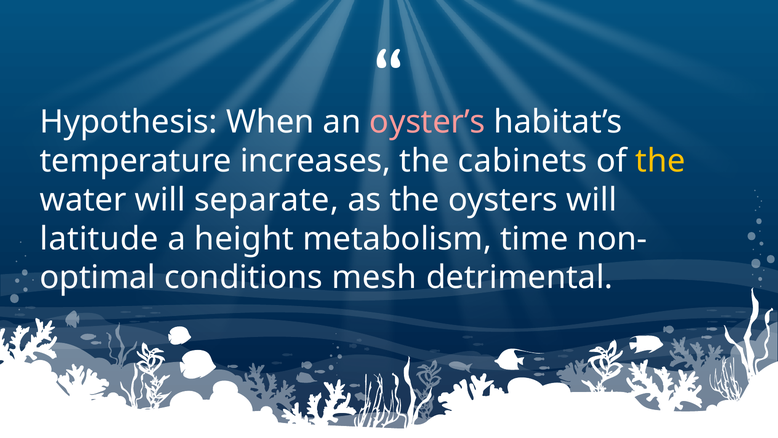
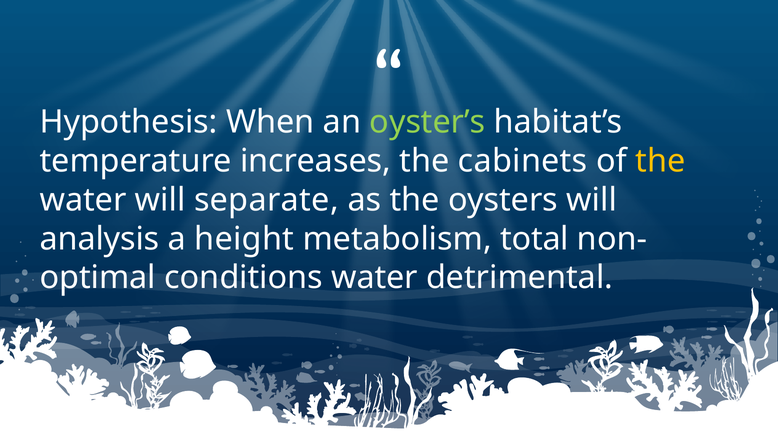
oyster’s colour: pink -> light green
latitude: latitude -> analysis
time: time -> total
conditions mesh: mesh -> water
